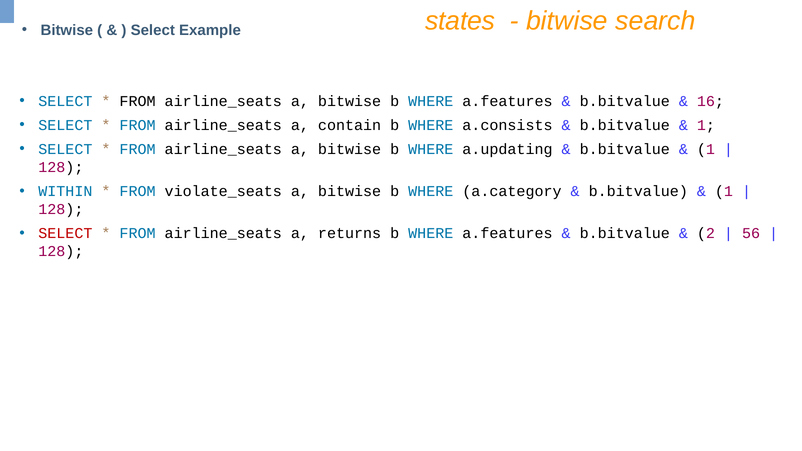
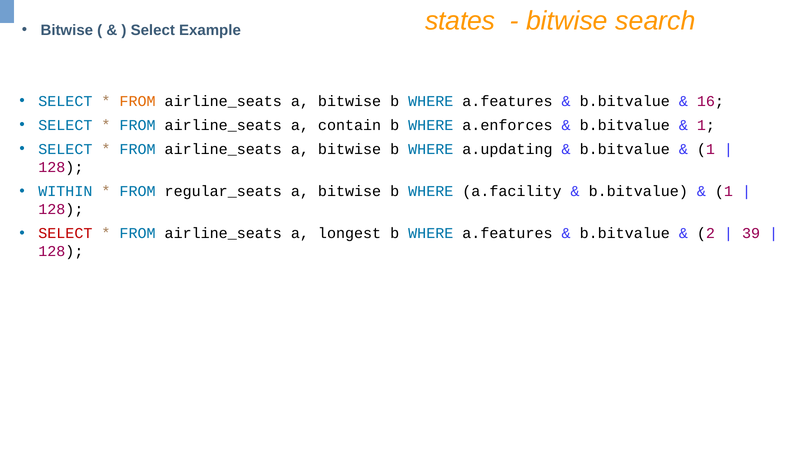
FROM at (138, 101) colour: black -> orange
a.consists: a.consists -> a.enforces
violate_seats: violate_seats -> regular_seats
a.category: a.category -> a.facility
returns: returns -> longest
56: 56 -> 39
